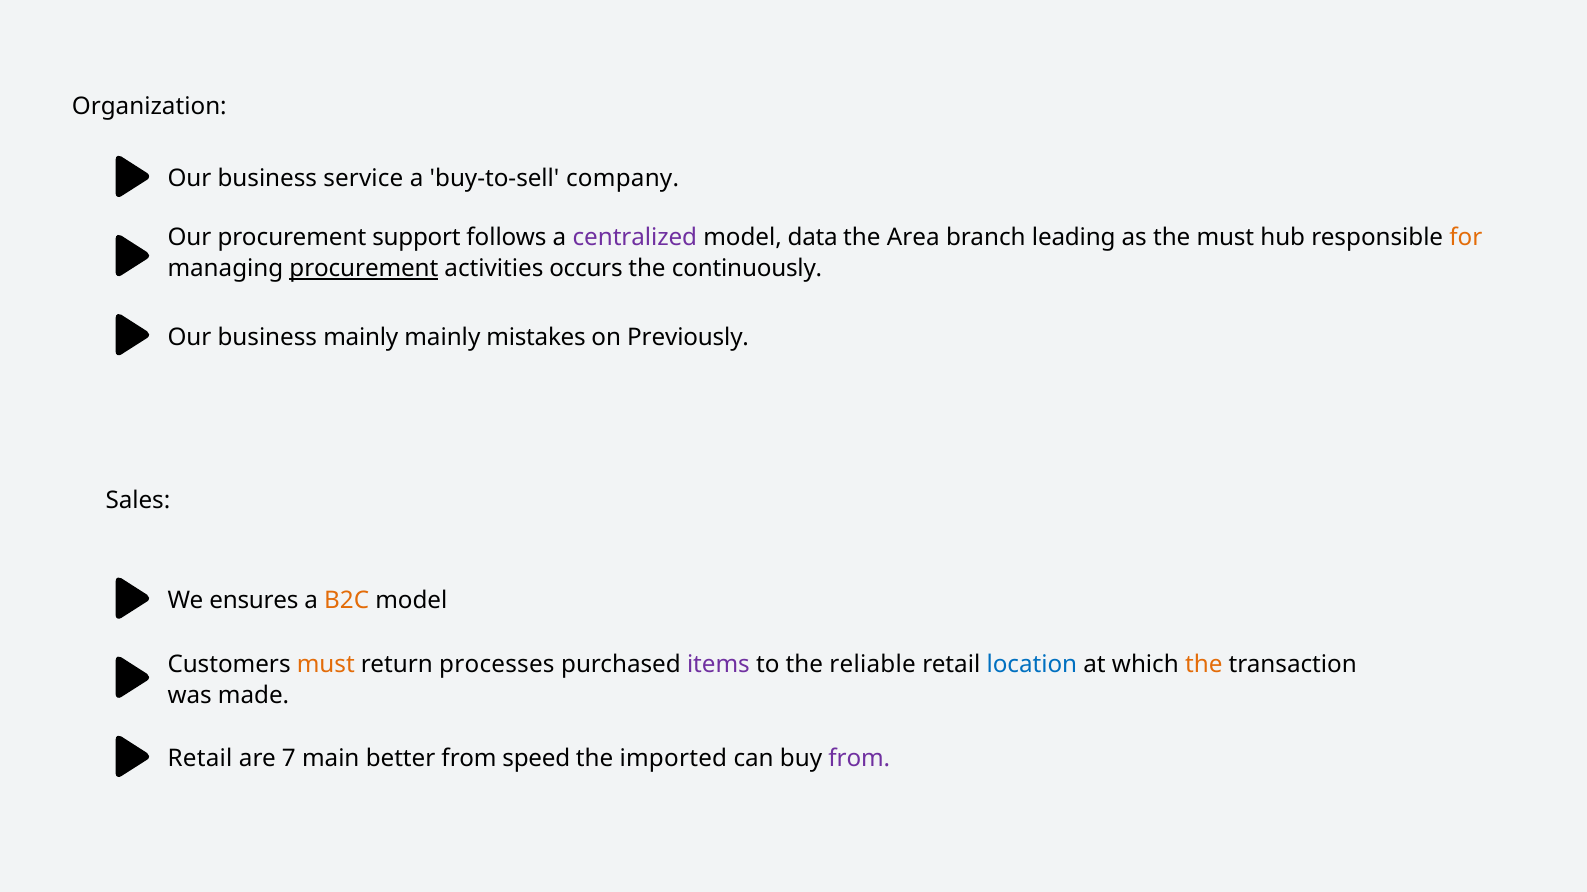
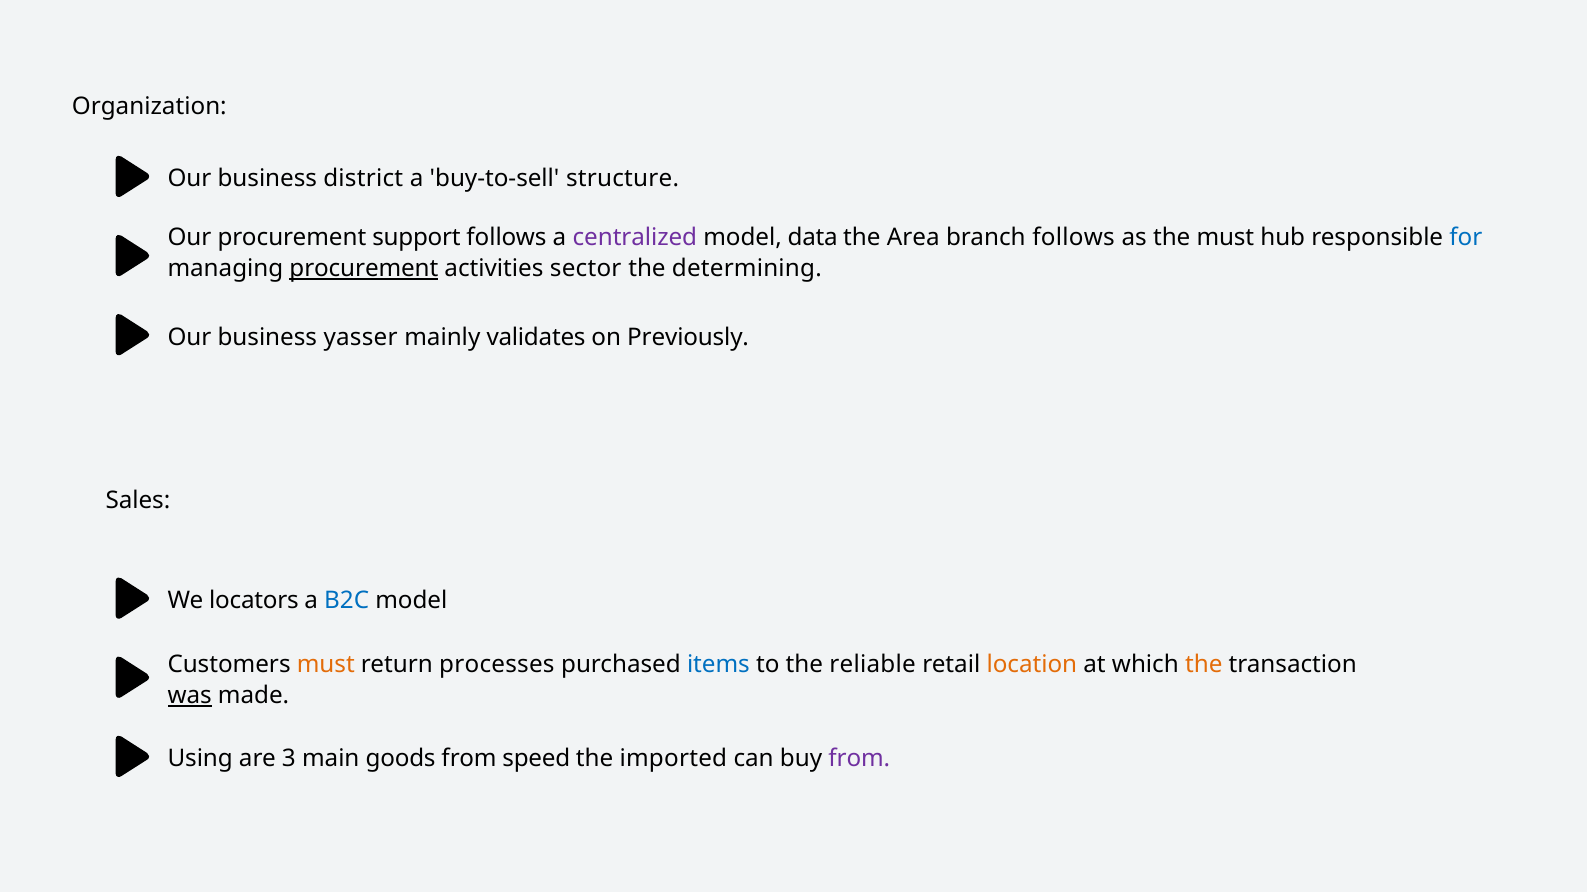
service: service -> district
company: company -> structure
branch leading: leading -> follows
for colour: orange -> blue
occurs: occurs -> sector
continuously: continuously -> determining
business mainly: mainly -> yasser
mistakes: mistakes -> validates
ensures: ensures -> locators
B2C colour: orange -> blue
items colour: purple -> blue
location colour: blue -> orange
was underline: none -> present
Retail at (200, 760): Retail -> Using
7: 7 -> 3
better: better -> goods
